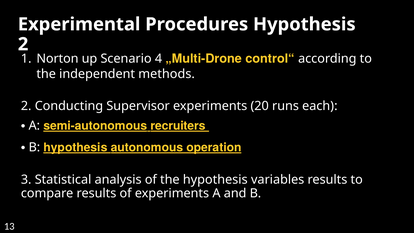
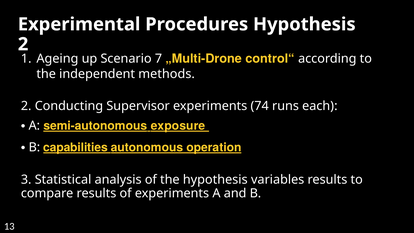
Norton: Norton -> Ageing
4: 4 -> 7
20: 20 -> 74
recruiters: recruiters -> exposure
B hypothesis: hypothesis -> capabilities
